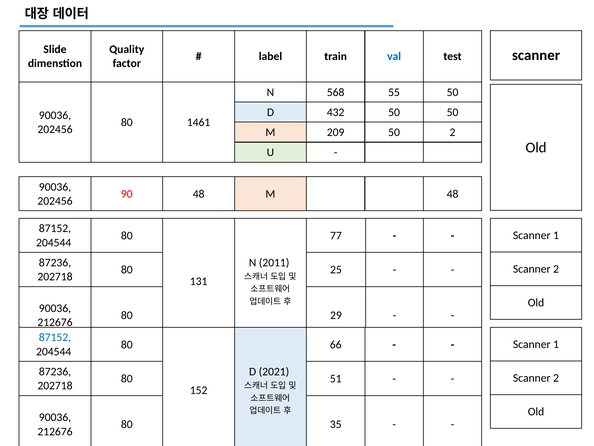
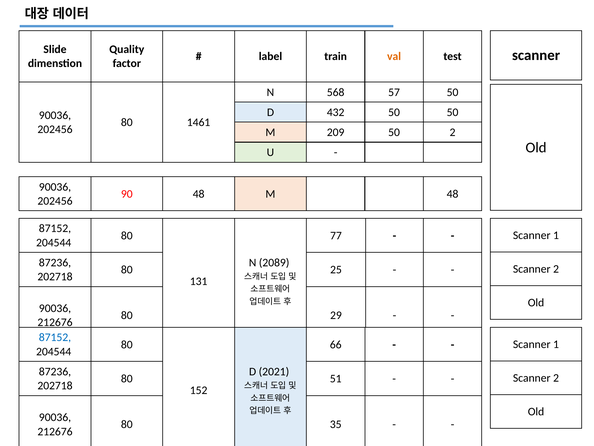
val colour: blue -> orange
55: 55 -> 57
2011: 2011 -> 2089
